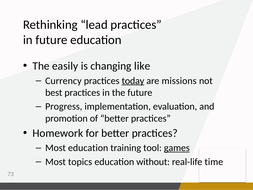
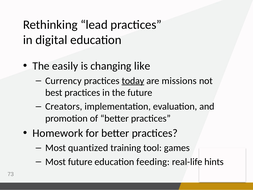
in future: future -> digital
Progress: Progress -> Creators
Most education: education -> quantized
games underline: present -> none
Most topics: topics -> future
without: without -> feeding
time: time -> hints
